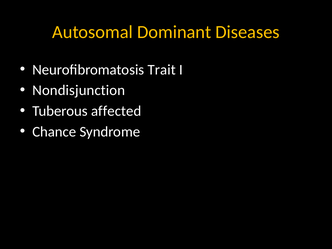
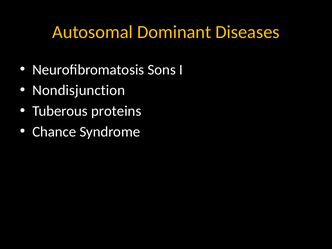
Trait: Trait -> Sons
affected: affected -> proteins
